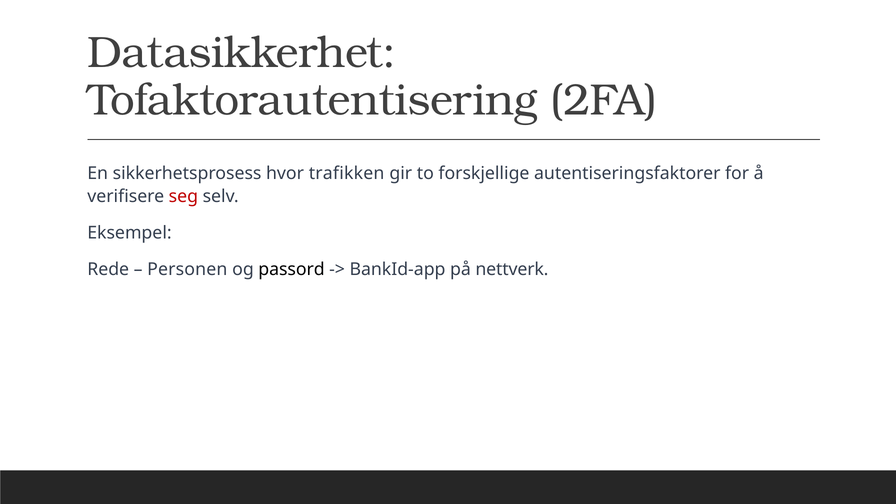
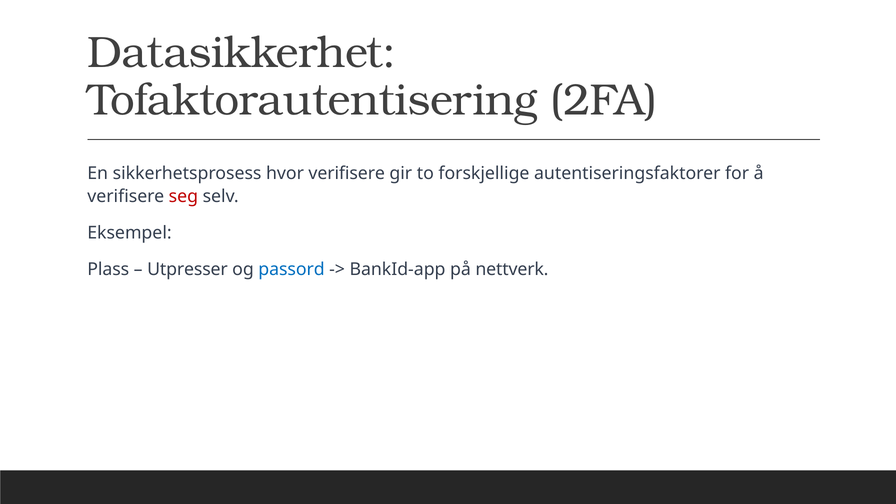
hvor trafikken: trafikken -> verifisere
Rede: Rede -> Plass
Personen: Personen -> Utpresser
passord colour: black -> blue
